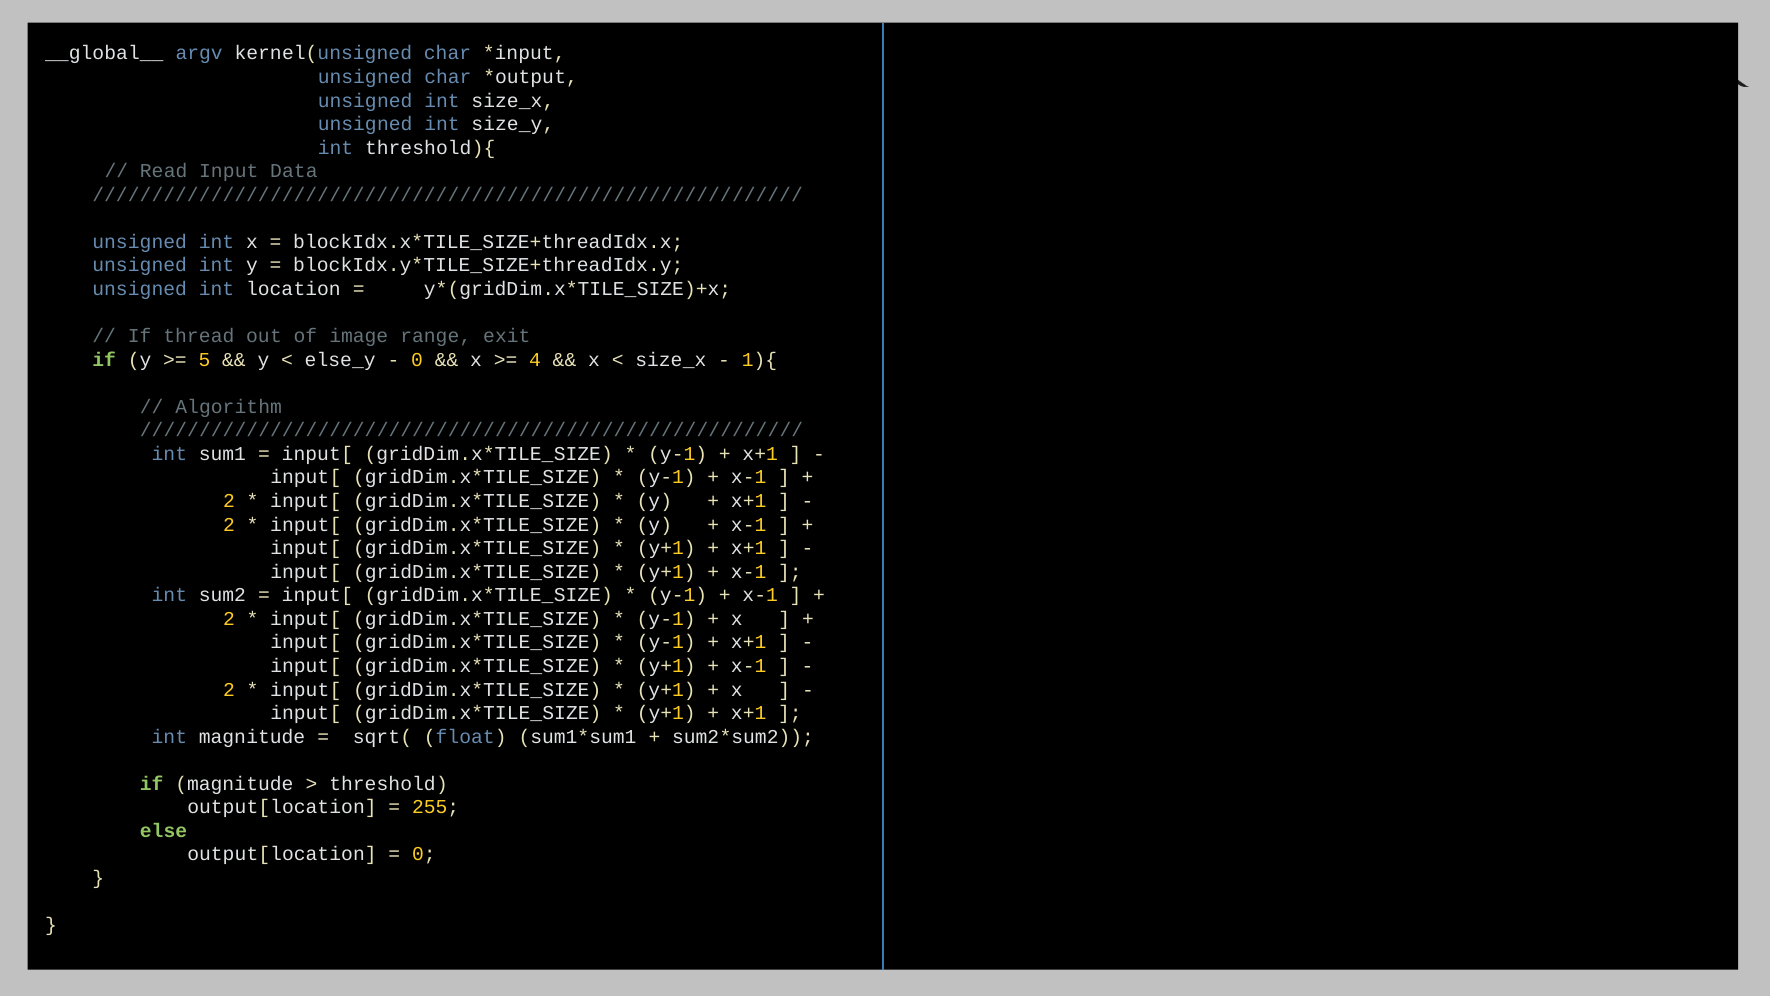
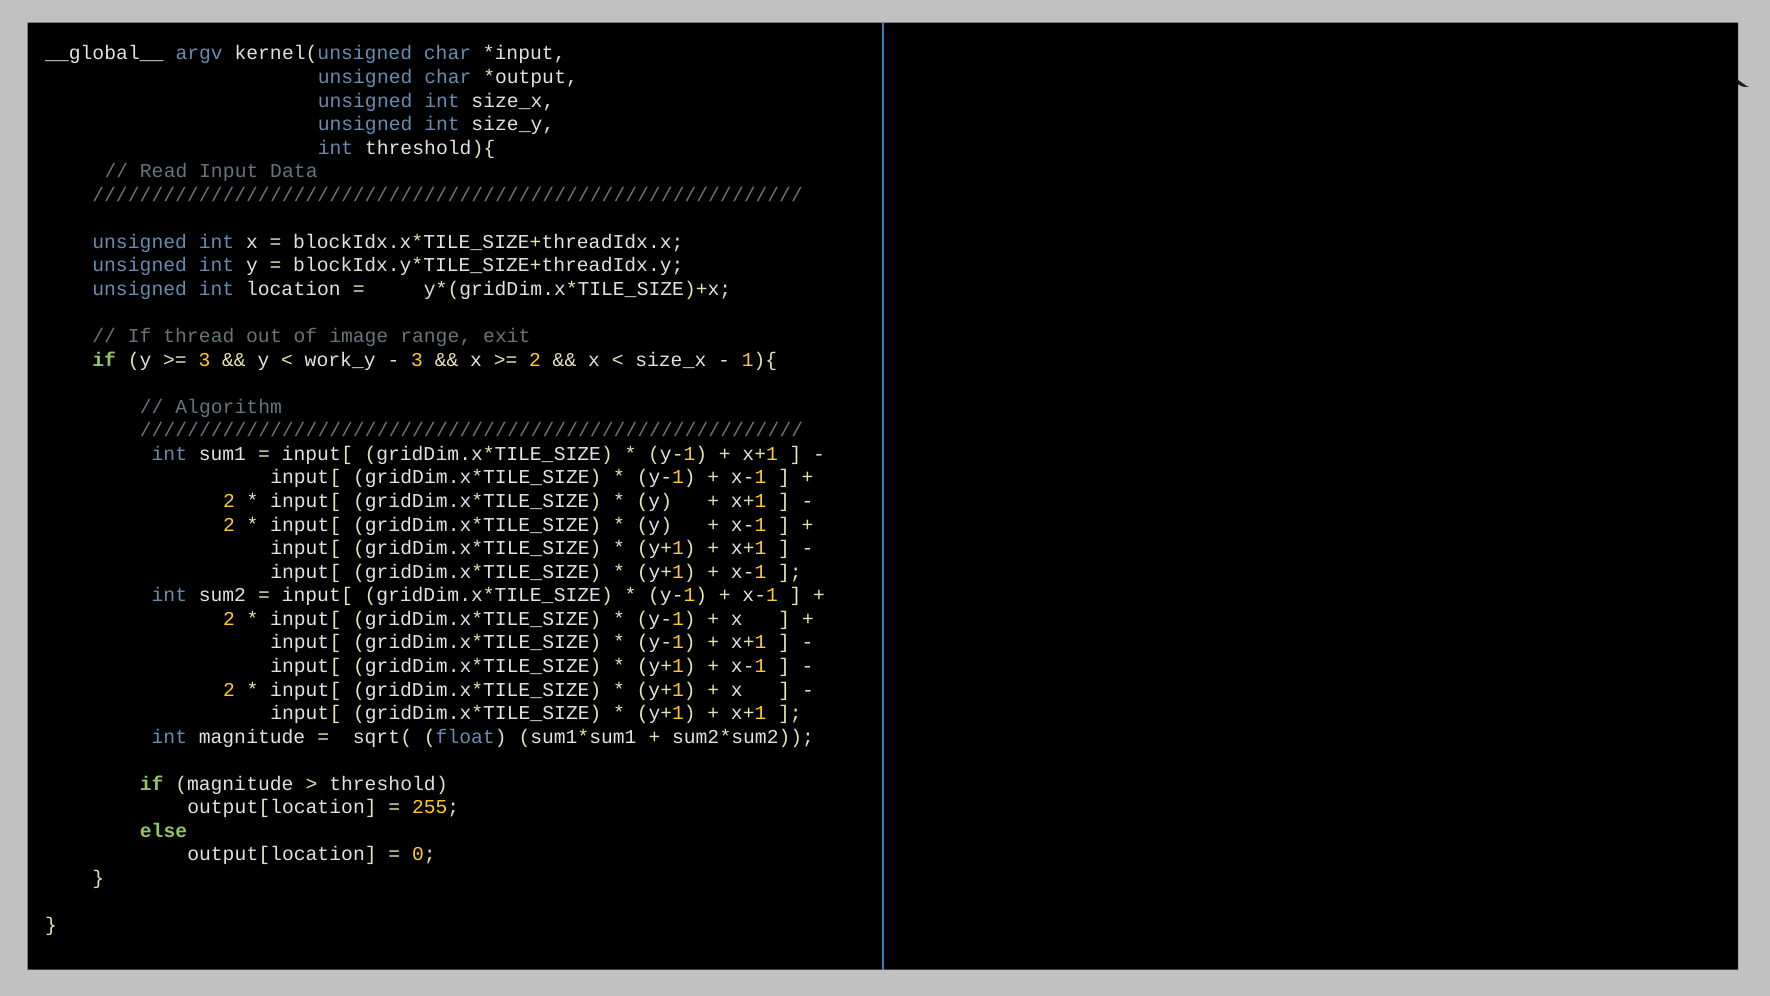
5 at (204, 360): 5 -> 3
else_y: else_y -> work_y
0 at (417, 360): 0 -> 3
4 at (535, 360): 4 -> 2
